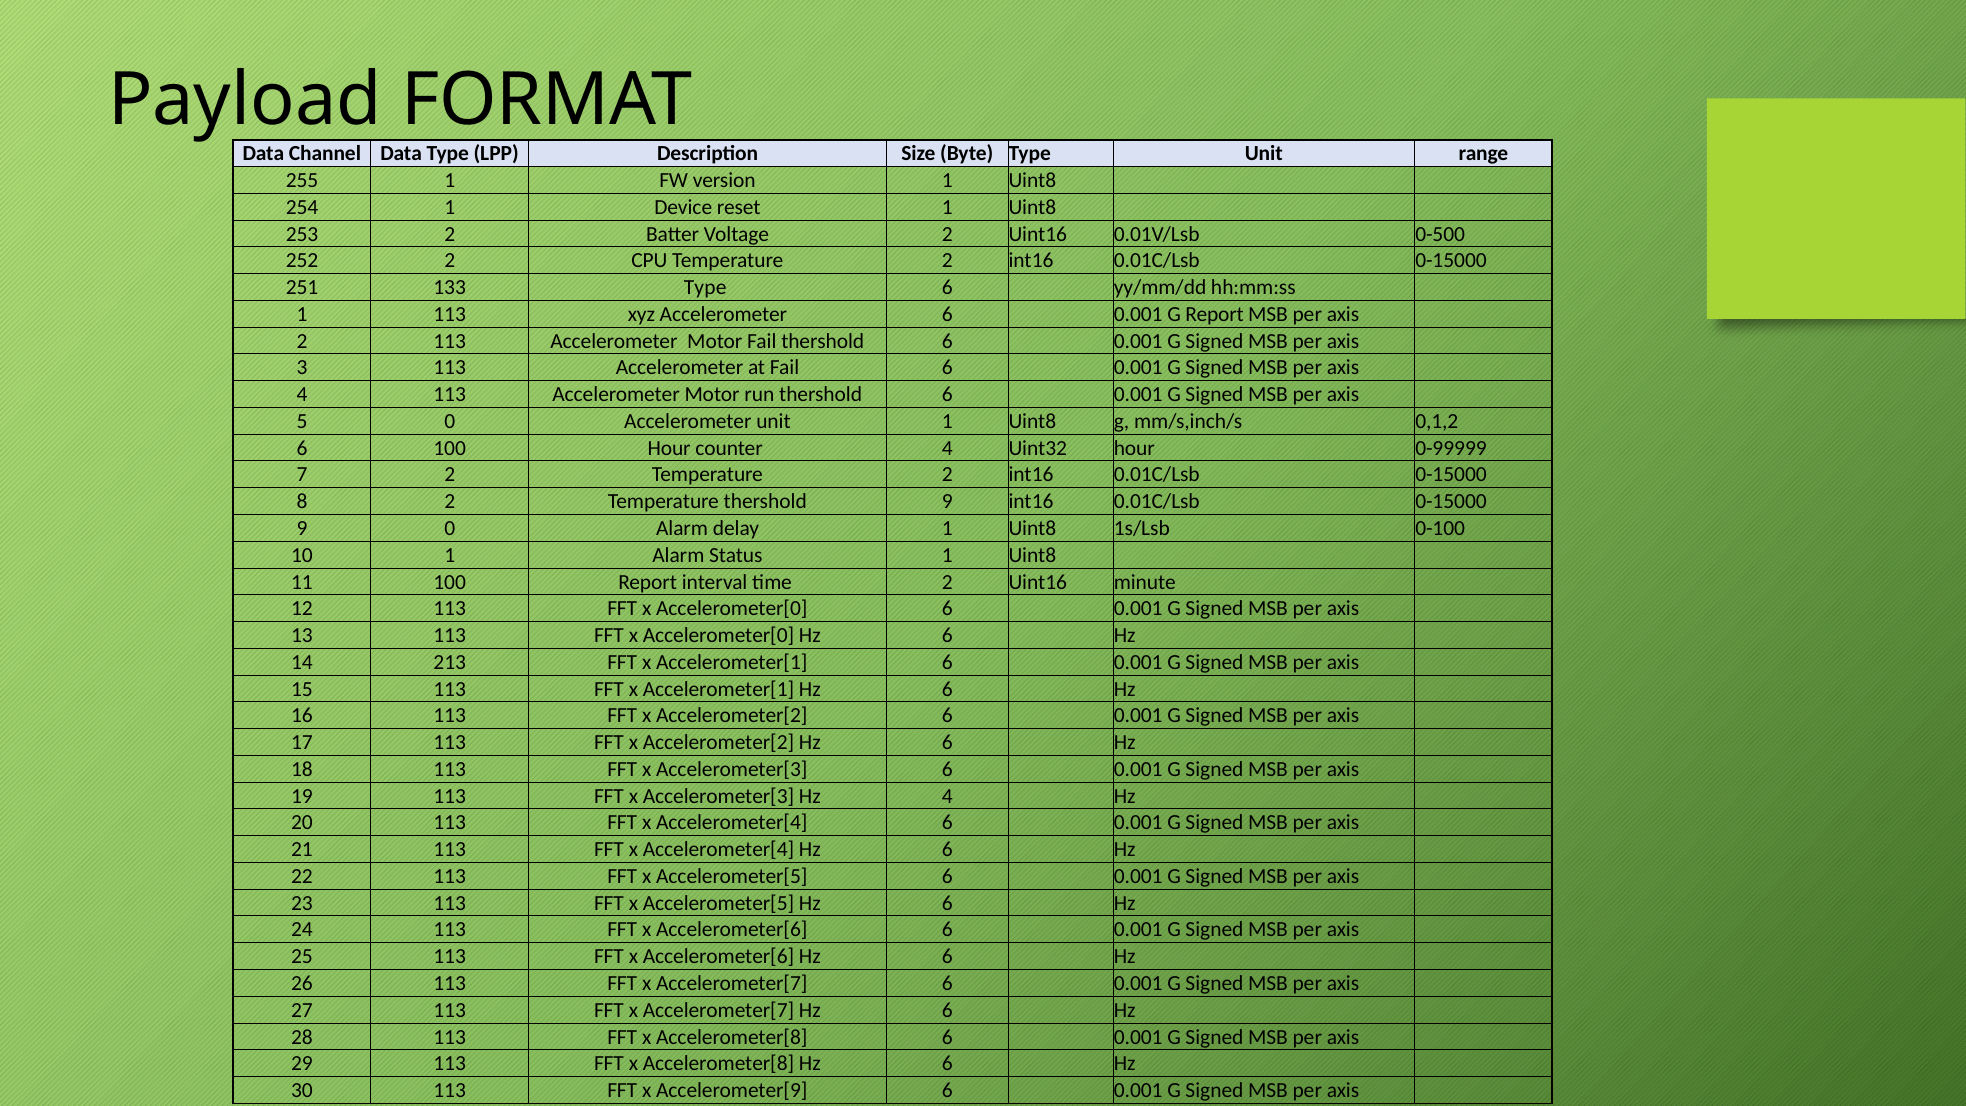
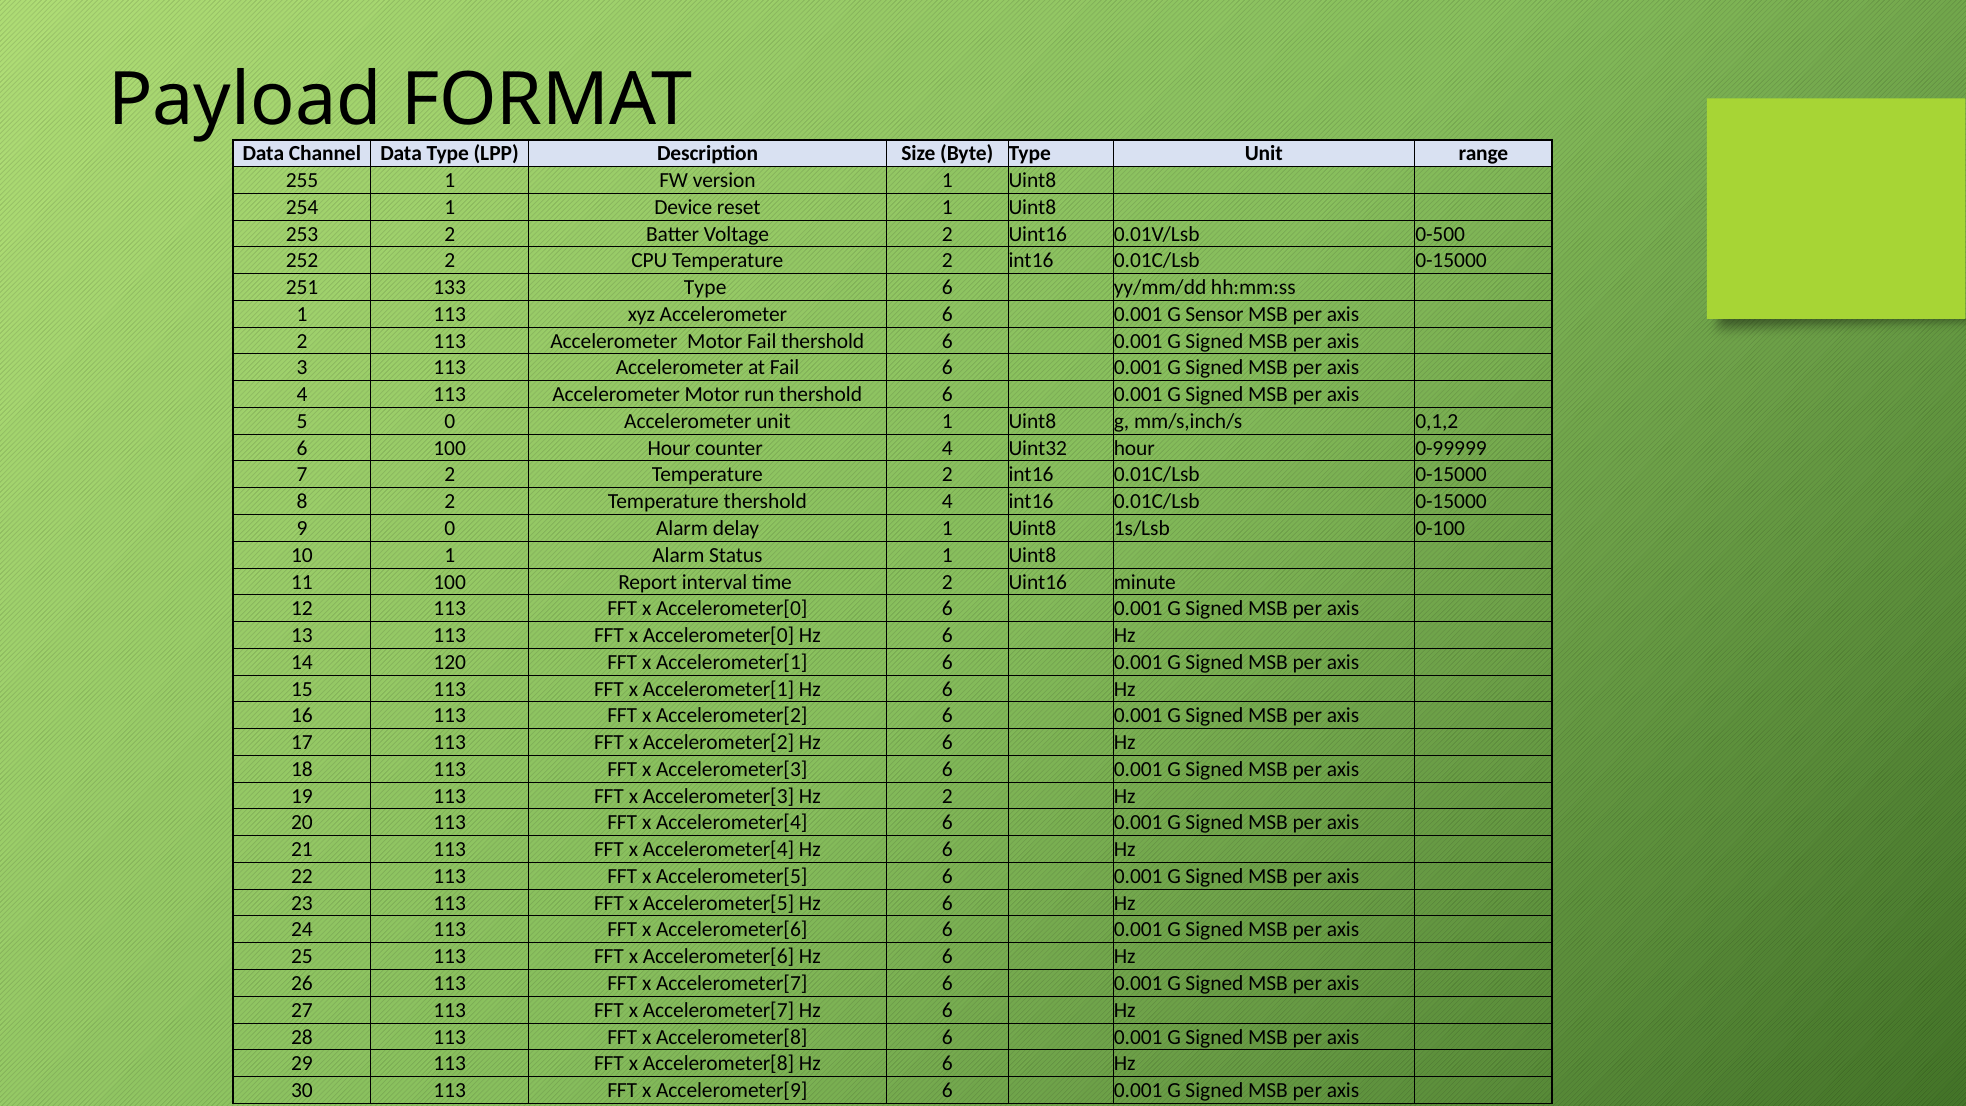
G Report: Report -> Sensor
thershold 9: 9 -> 4
213: 213 -> 120
Hz 4: 4 -> 2
